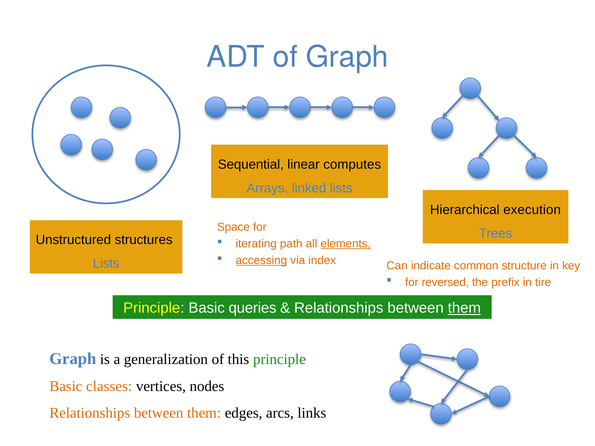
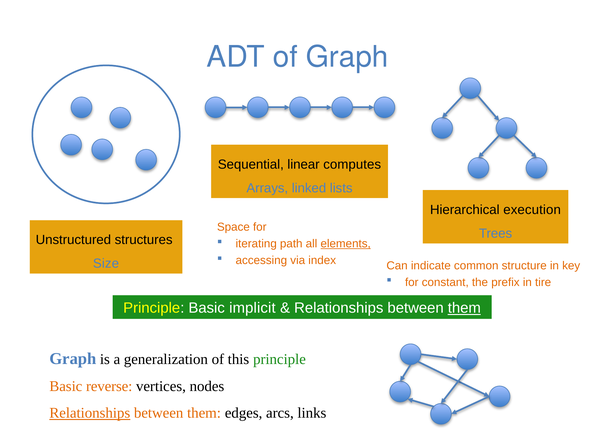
accessing underline: present -> none
Lists at (106, 264): Lists -> Size
reversed: reversed -> constant
queries: queries -> implicit
classes: classes -> reverse
Relationships at (90, 413) underline: none -> present
